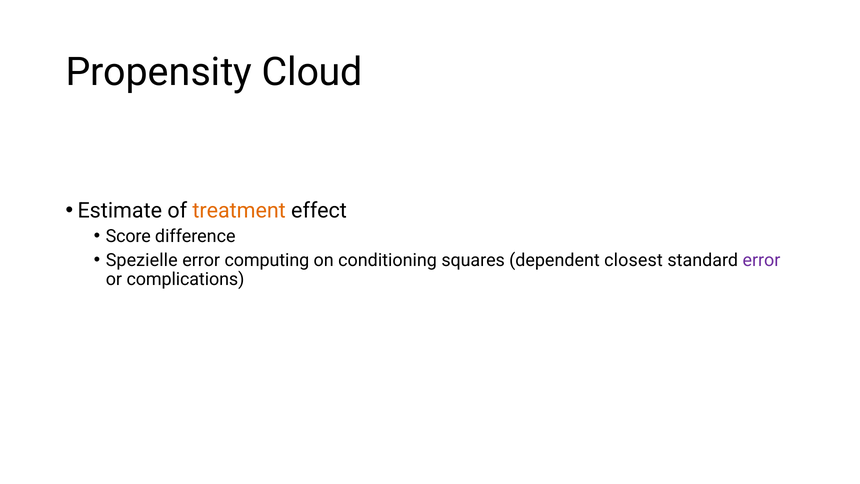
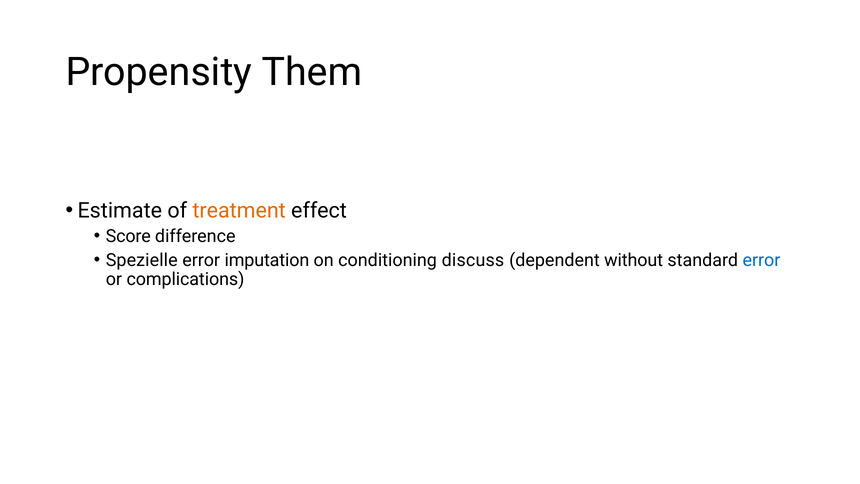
Cloud: Cloud -> Them
computing: computing -> imputation
squares: squares -> discuss
closest: closest -> without
error at (761, 260) colour: purple -> blue
